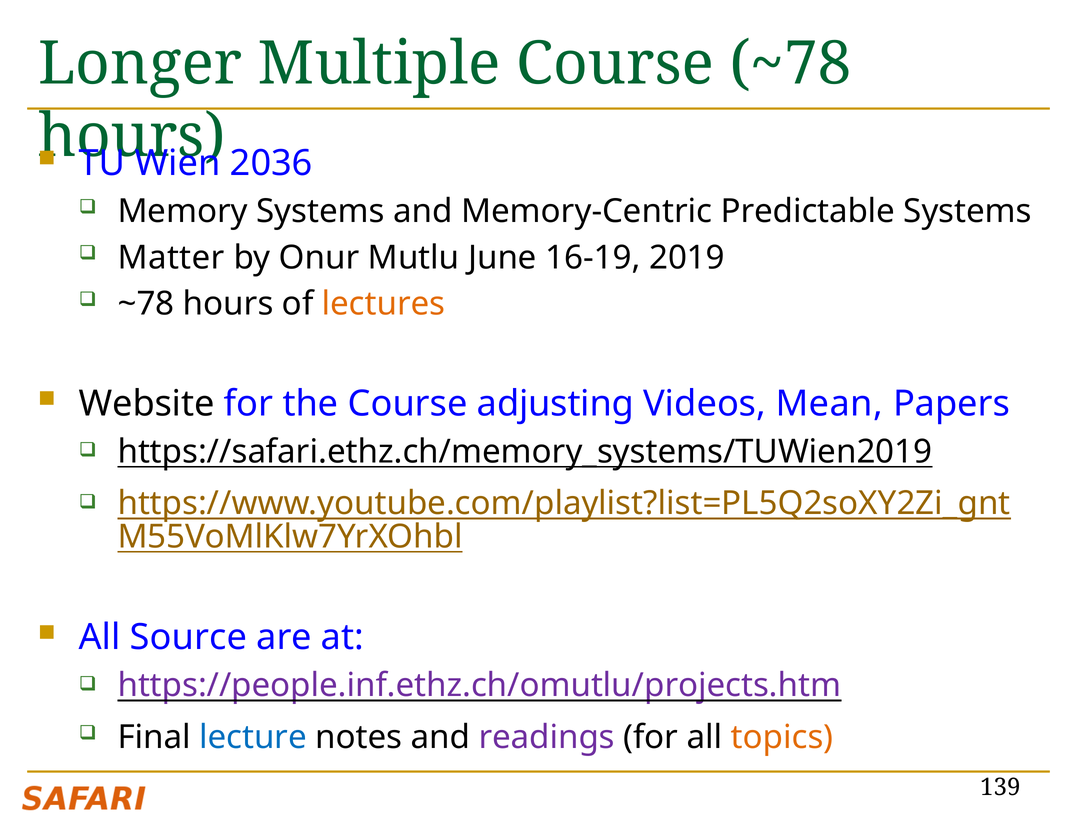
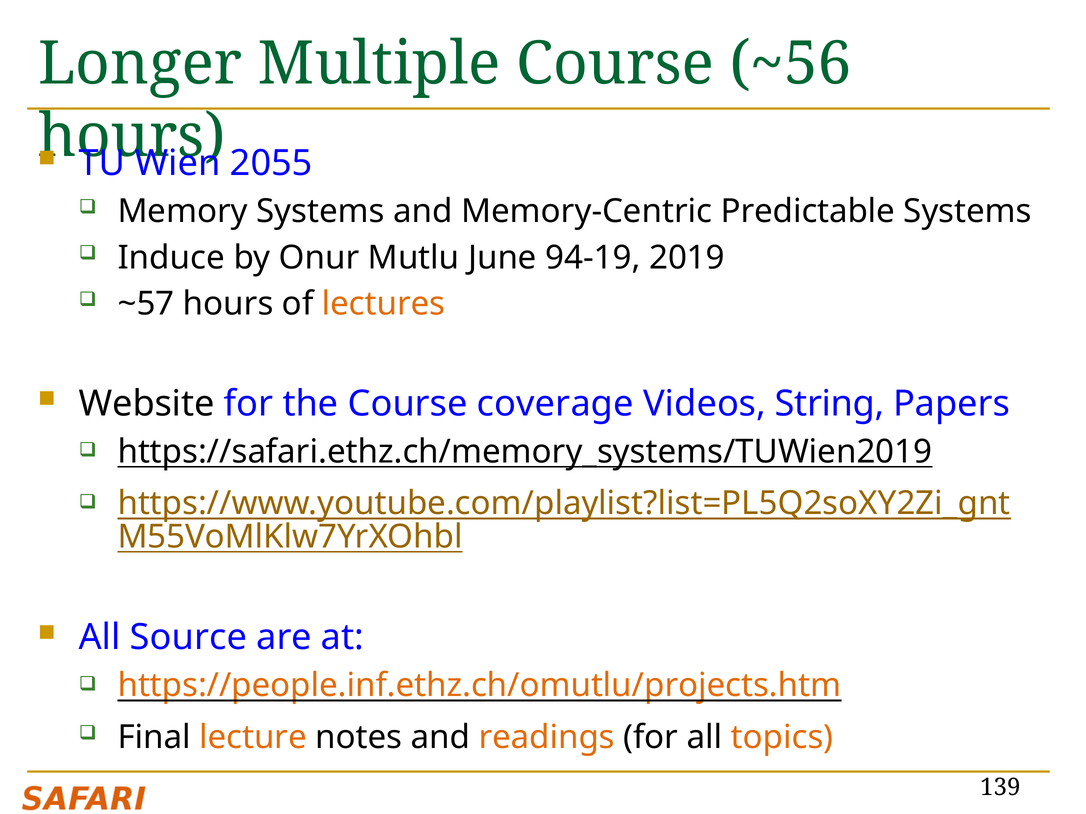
Course ~78: ~78 -> ~56
2036: 2036 -> 2055
Matter: Matter -> Induce
16-19: 16-19 -> 94-19
~78 at (146, 304): ~78 -> ~57
adjusting: adjusting -> coverage
Mean: Mean -> String
https://people.inf.ethz.ch/omutlu/projects.htm colour: purple -> orange
lecture colour: blue -> orange
readings colour: purple -> orange
